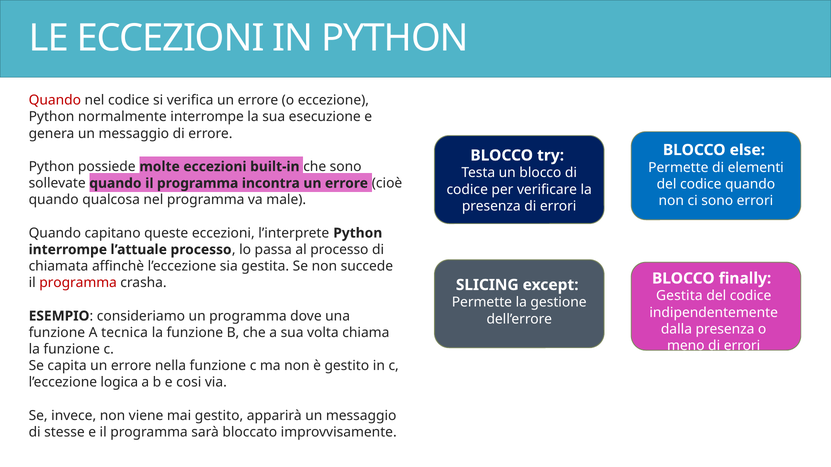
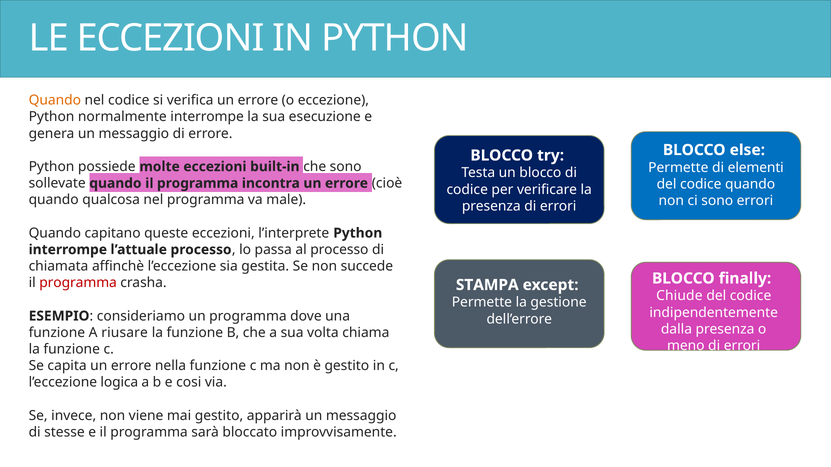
Quando at (55, 100) colour: red -> orange
SLICING: SLICING -> STAMPA
Gestita at (679, 296): Gestita -> Chiude
tecnica: tecnica -> riusare
